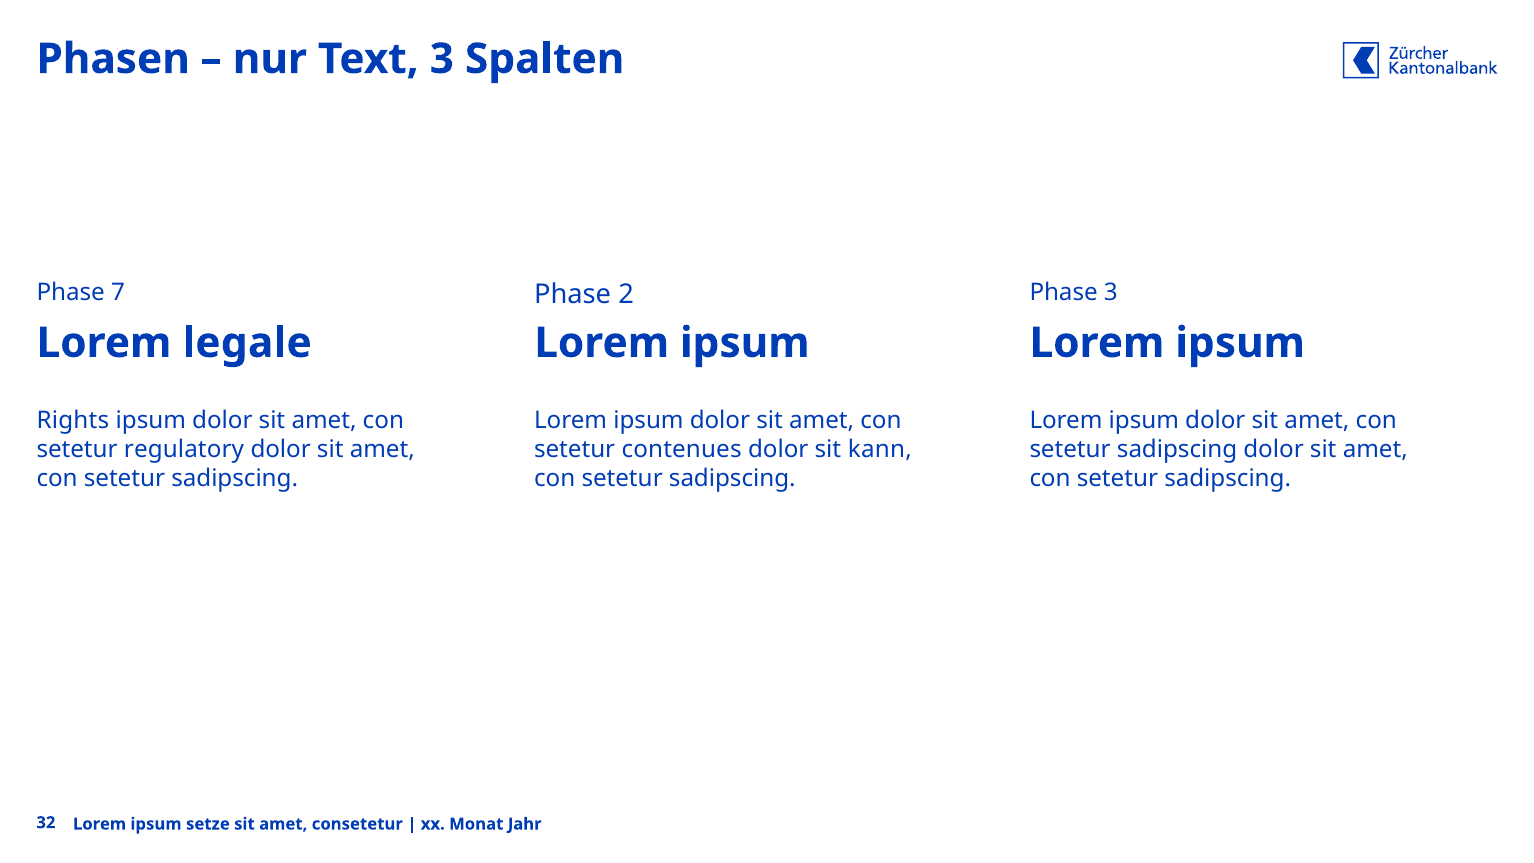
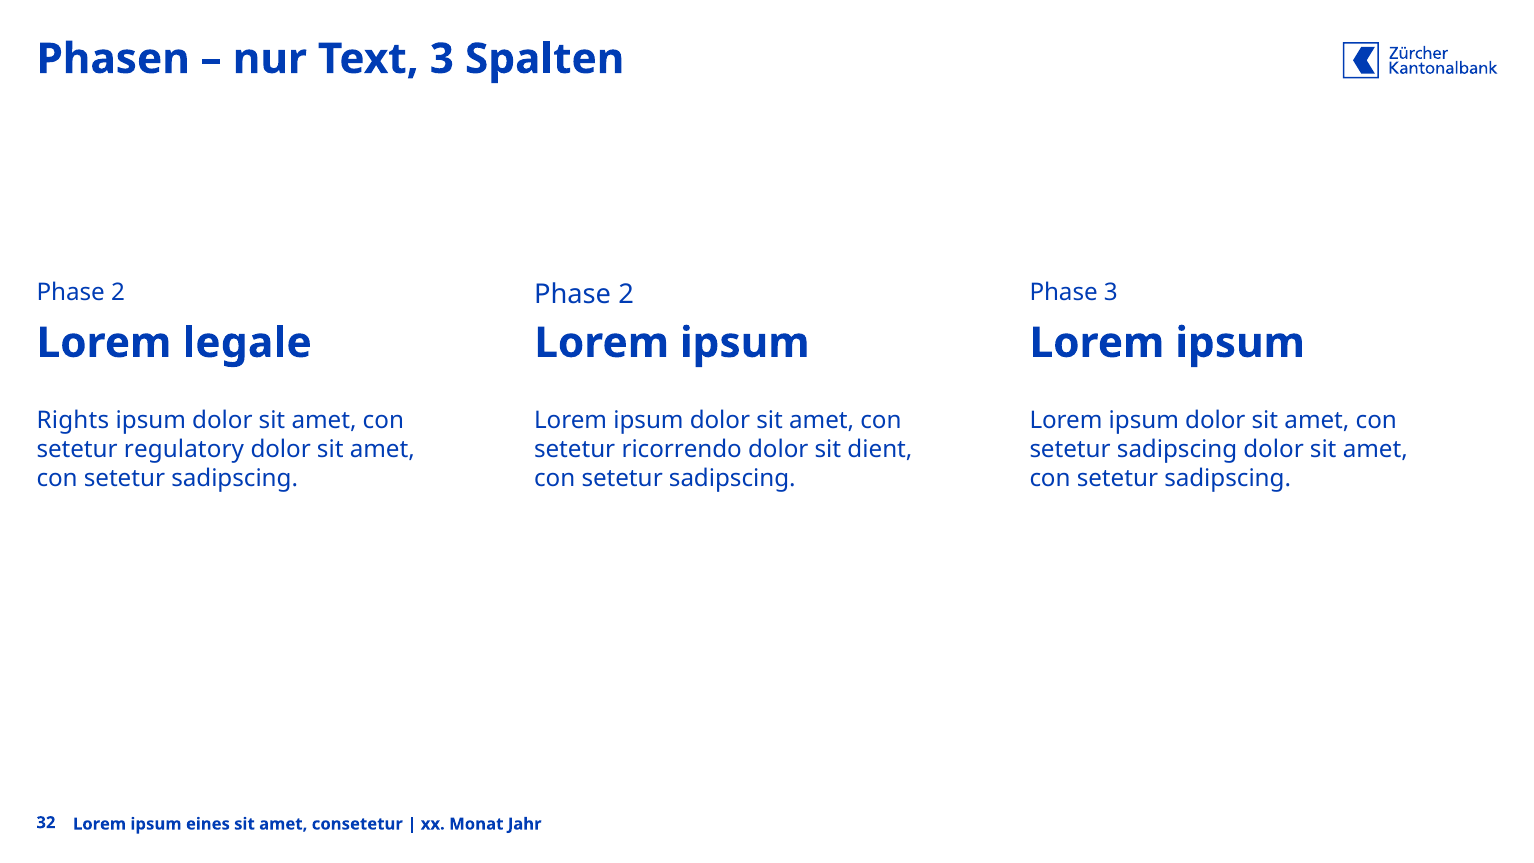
7 at (118, 293): 7 -> 2
contenues: contenues -> ricorrendo
kann: kann -> dient
setze: setze -> eines
